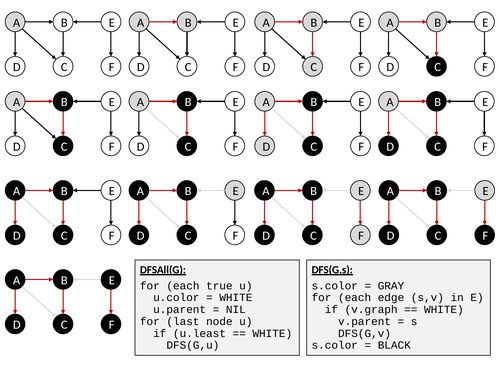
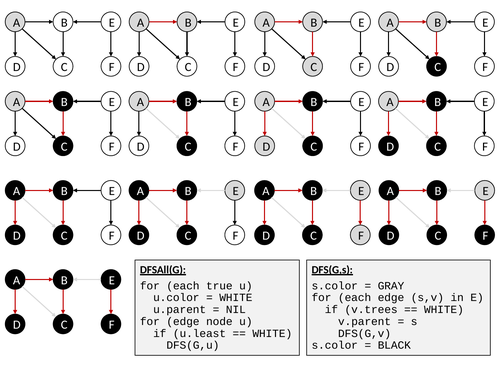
v.graph: v.graph -> v.trees
for last: last -> edge
